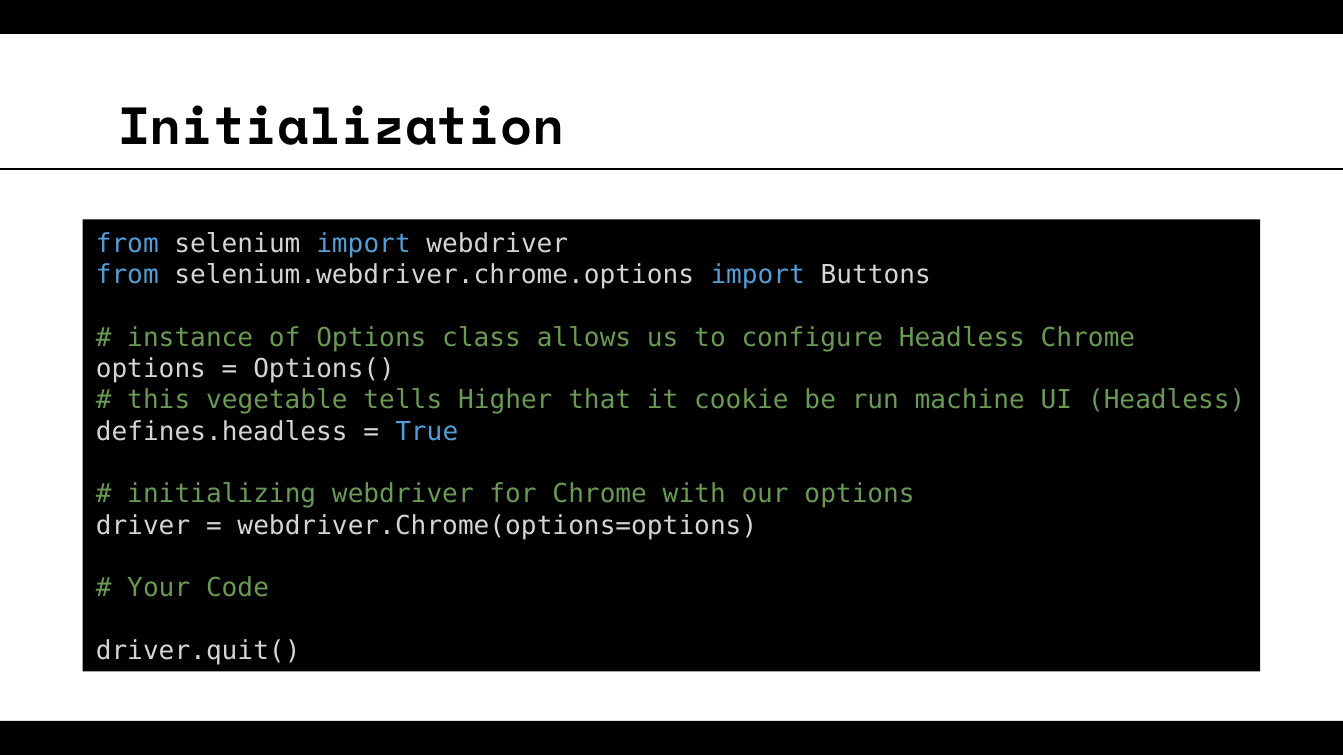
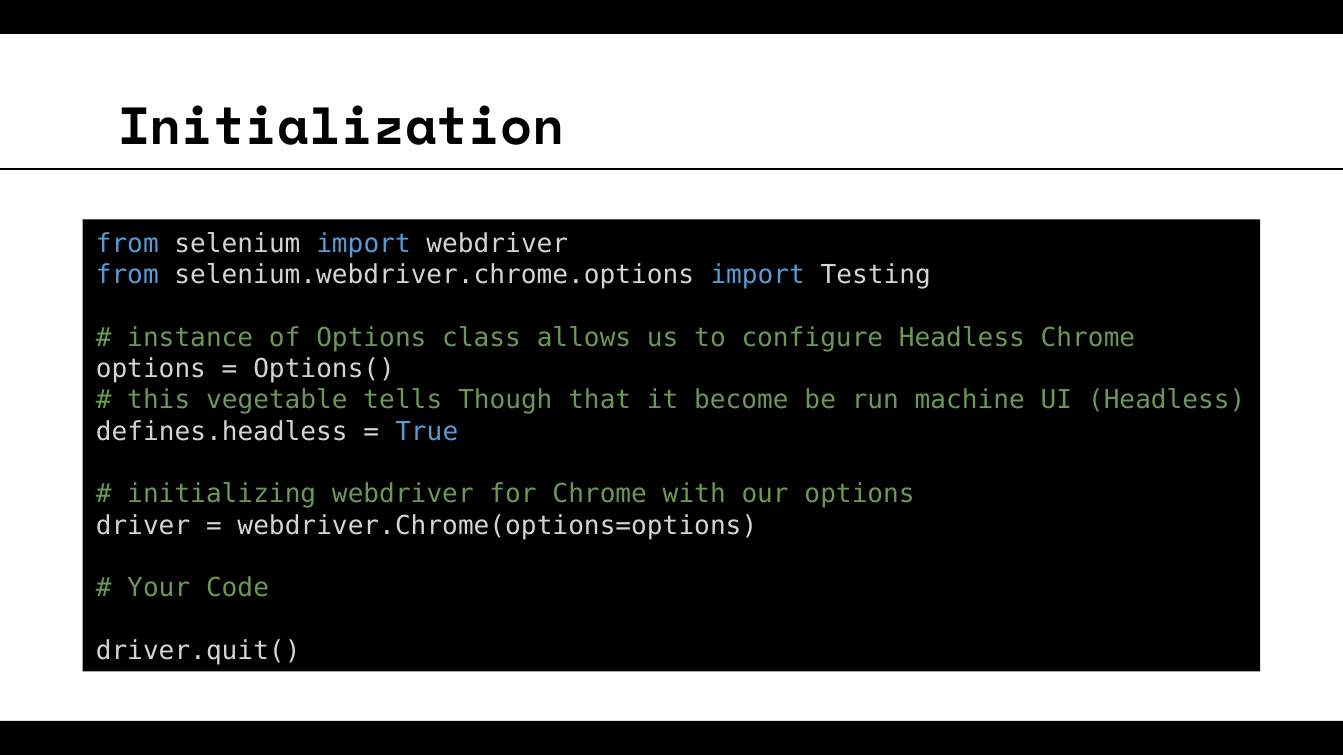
Buttons: Buttons -> Testing
Higher: Higher -> Though
cookie: cookie -> become
